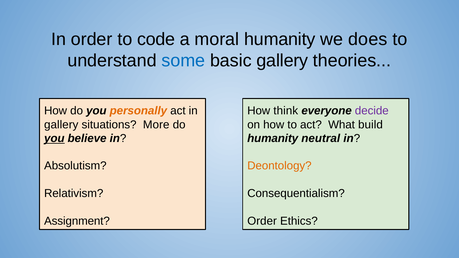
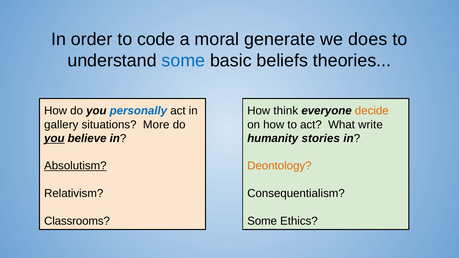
moral humanity: humanity -> generate
basic gallery: gallery -> beliefs
personally colour: orange -> blue
decide colour: purple -> orange
build: build -> write
neutral: neutral -> stories
Absolutism underline: none -> present
Assignment: Assignment -> Classrooms
Order at (262, 221): Order -> Some
